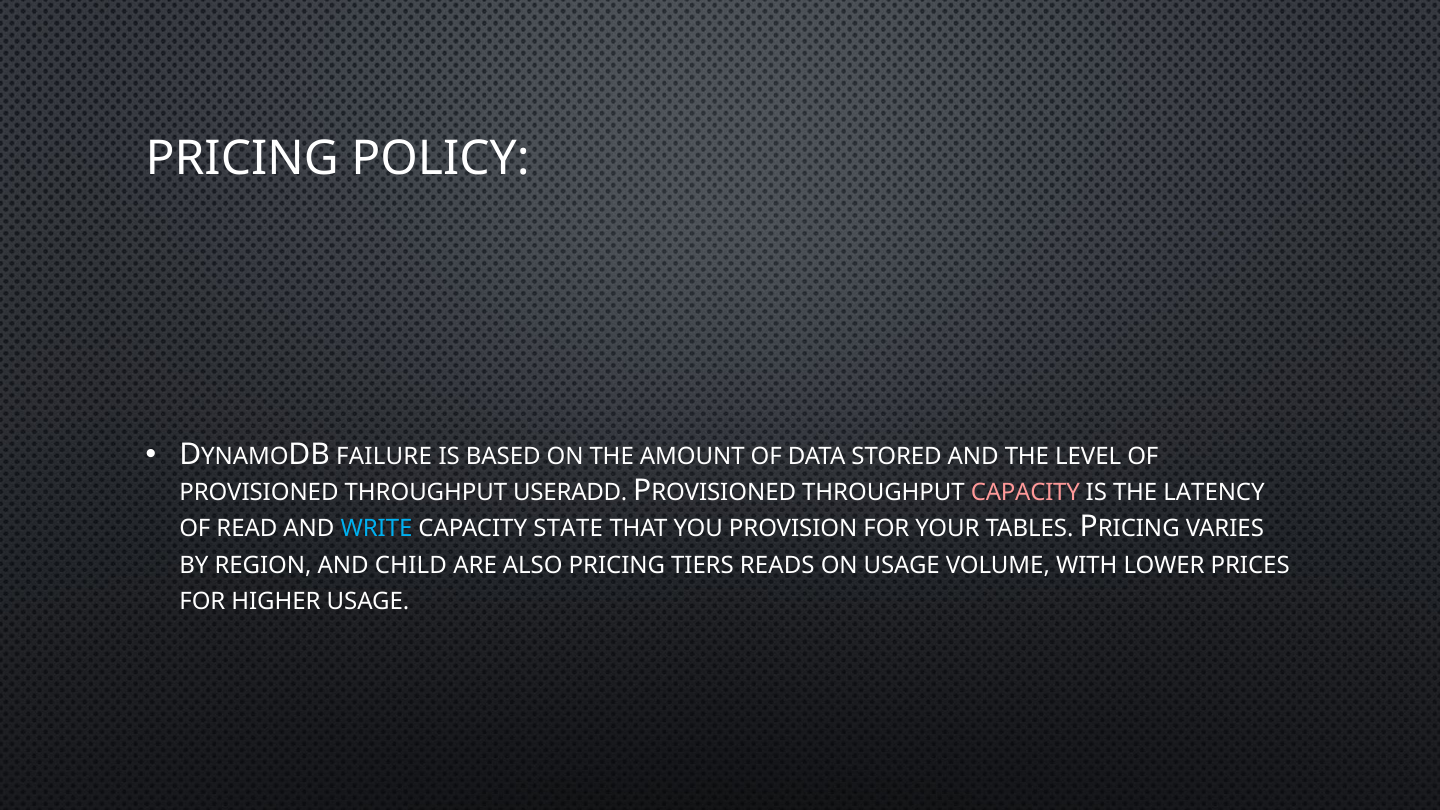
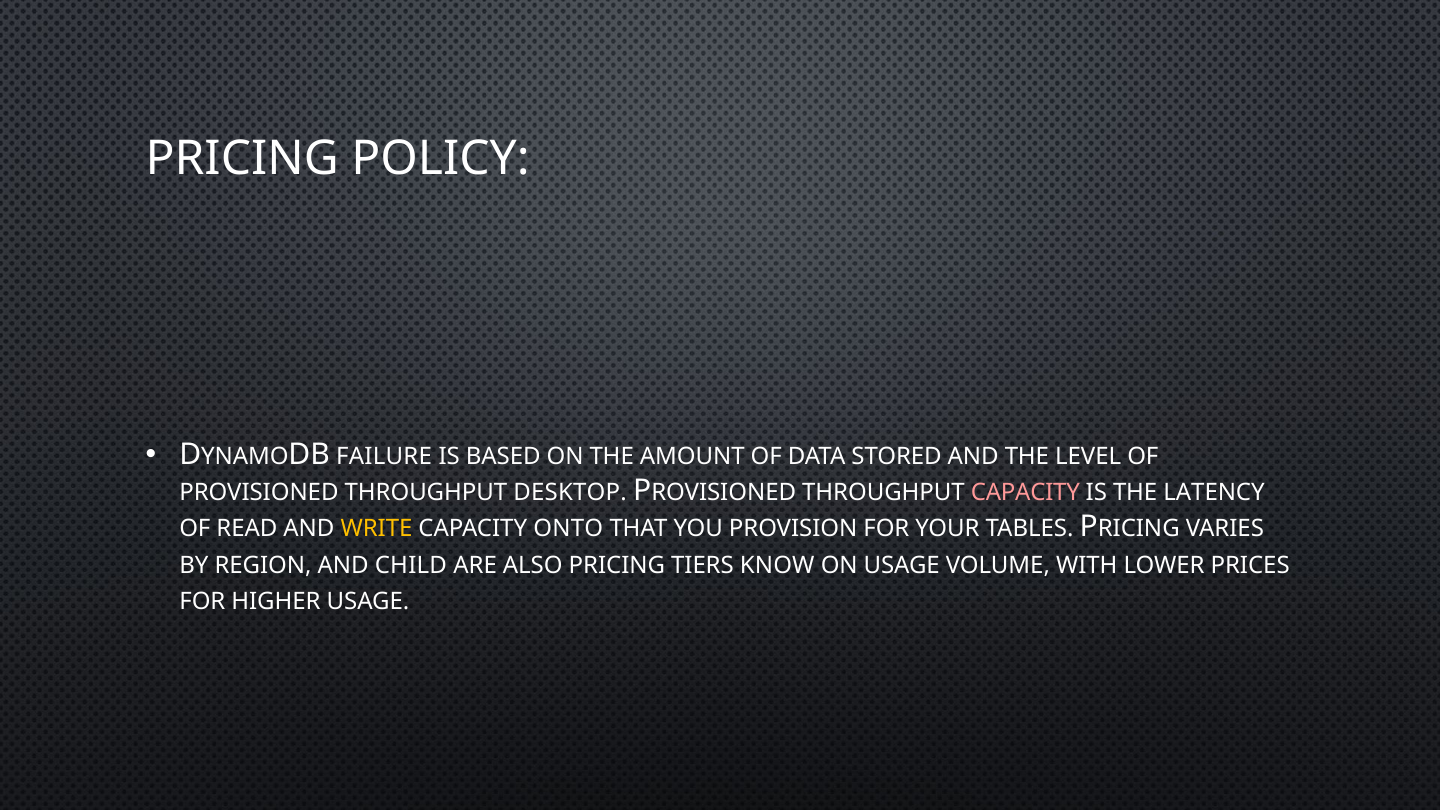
USERADD: USERADD -> DESKTOP
WRITE colour: light blue -> yellow
STATE: STATE -> ONTO
READS: READS -> KNOW
